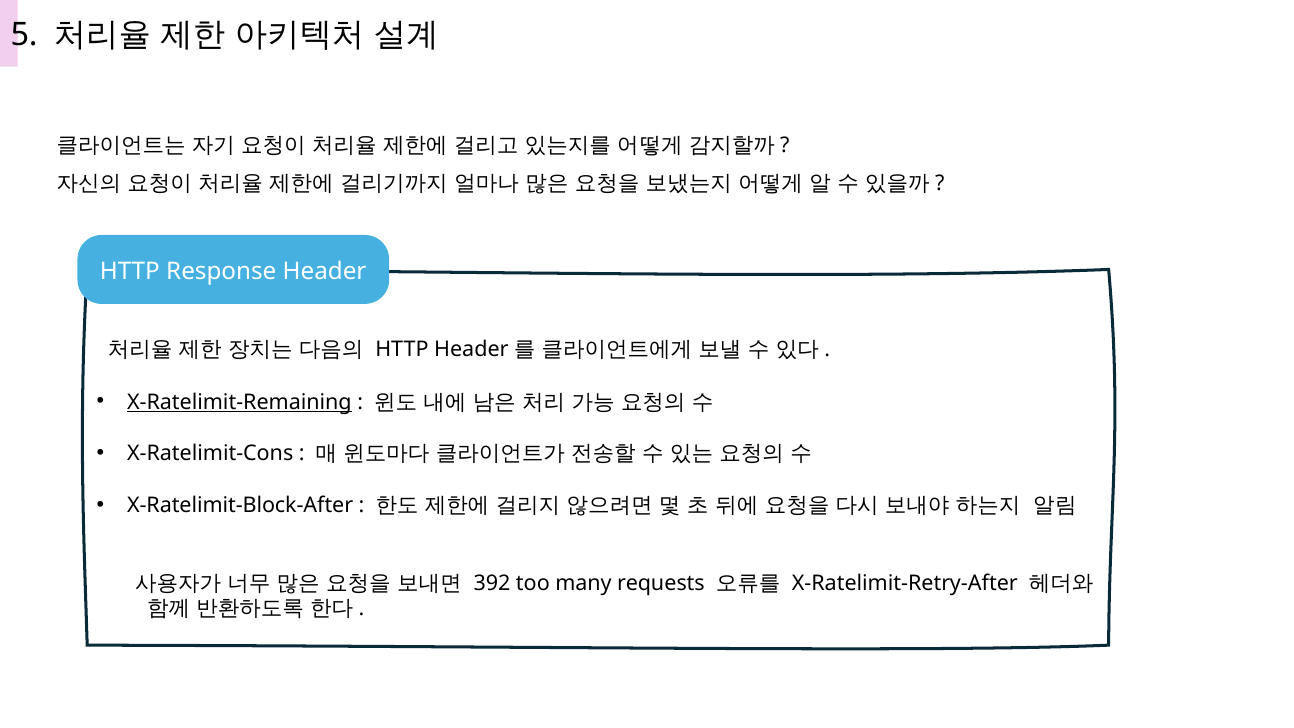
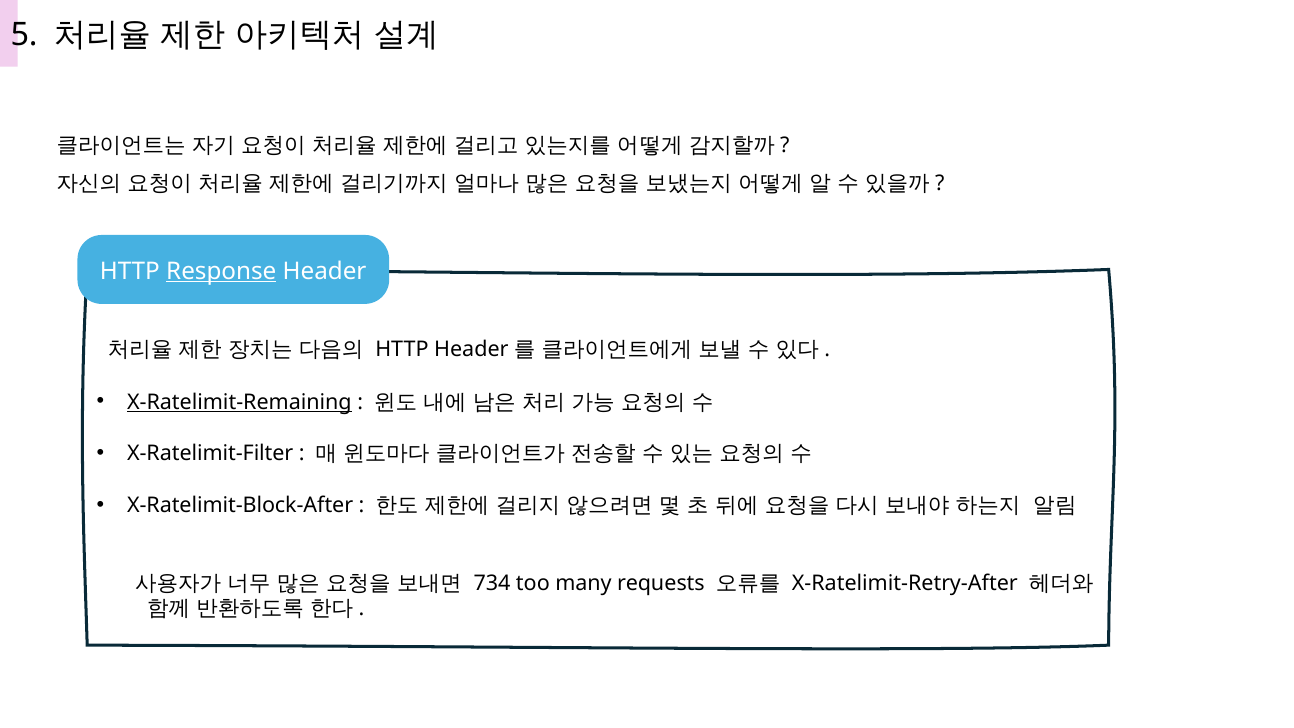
Response underline: none -> present
X-Ratelimit-Cons: X-Ratelimit-Cons -> X-Ratelimit-Filter
392: 392 -> 734
